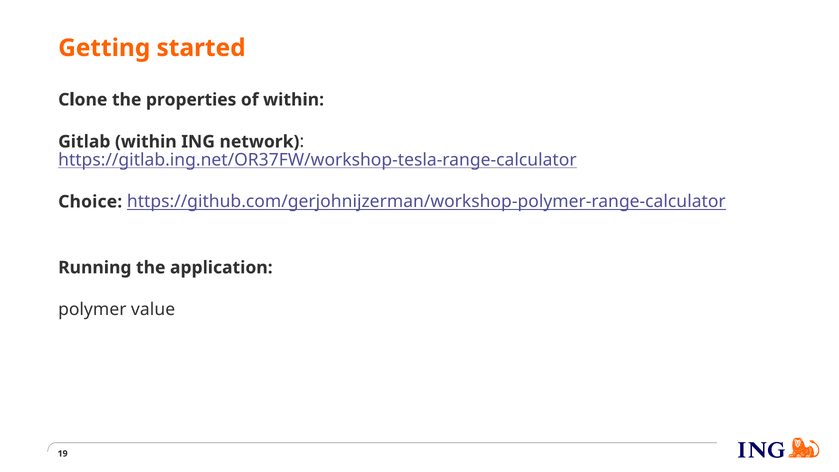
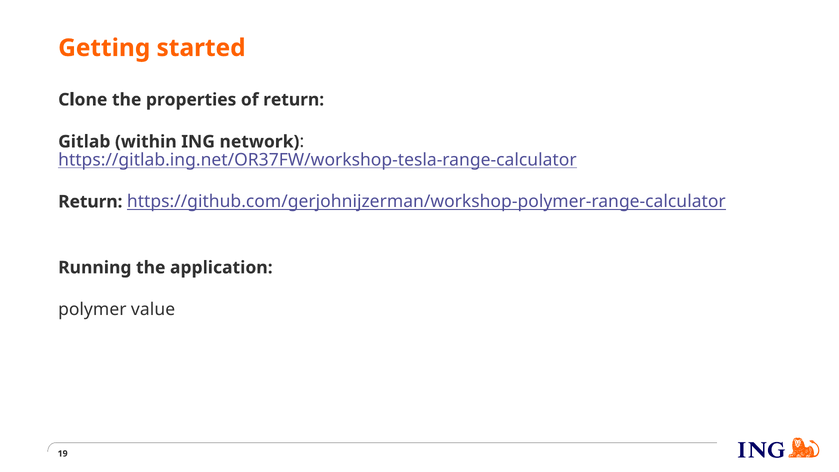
of within: within -> return
Choice at (90, 202): Choice -> Return
